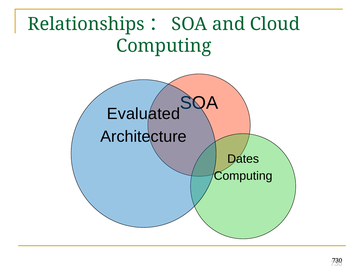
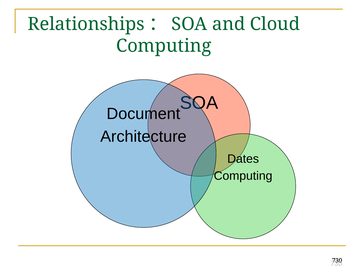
Evaluated: Evaluated -> Document
